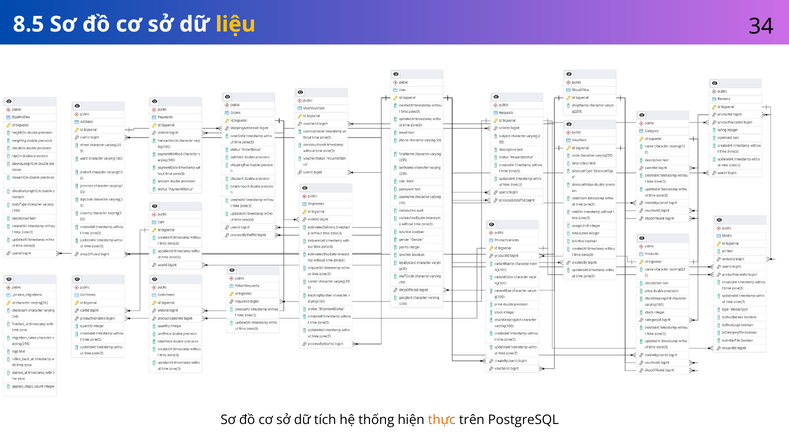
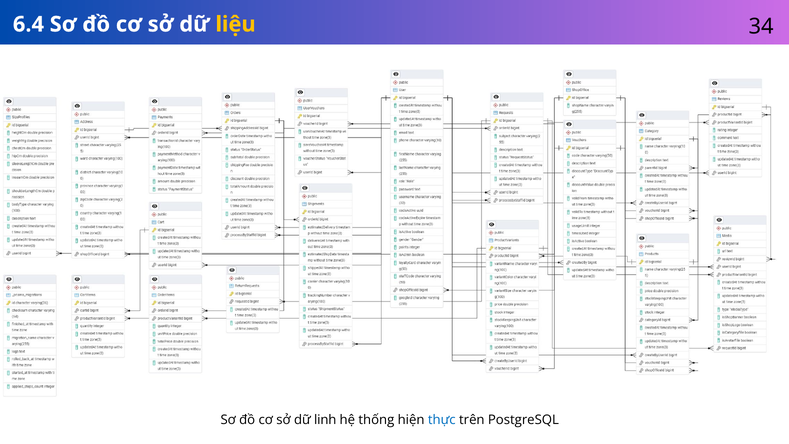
8.5: 8.5 -> 6.4
tích: tích -> linh
thực colour: orange -> blue
